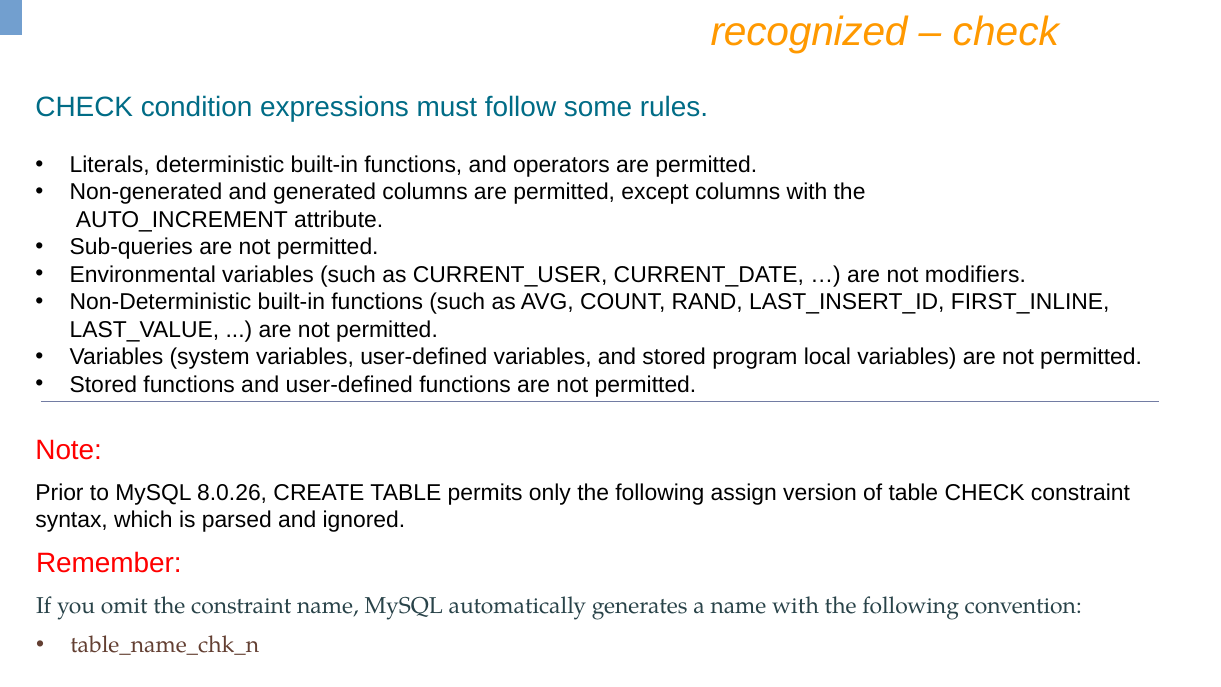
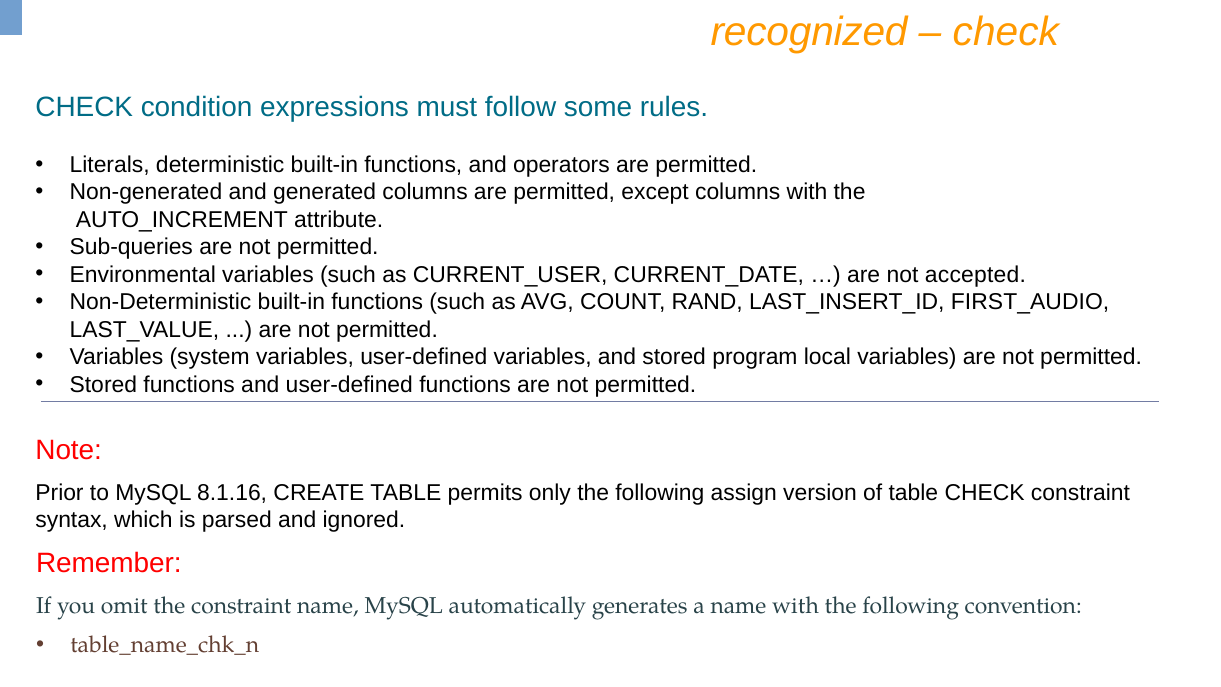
modifiers: modifiers -> accepted
FIRST_INLINE: FIRST_INLINE -> FIRST_AUDIO
8.0.26: 8.0.26 -> 8.1.16
